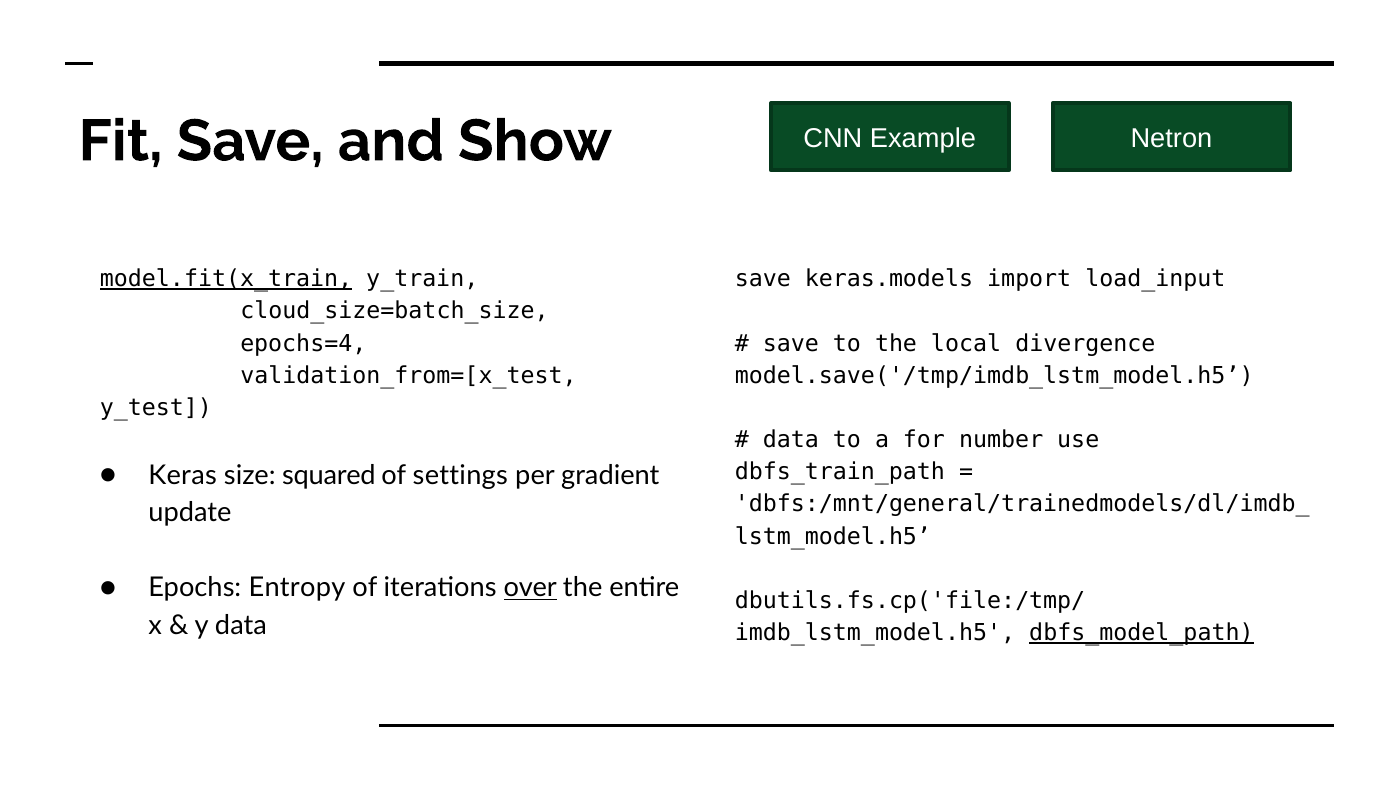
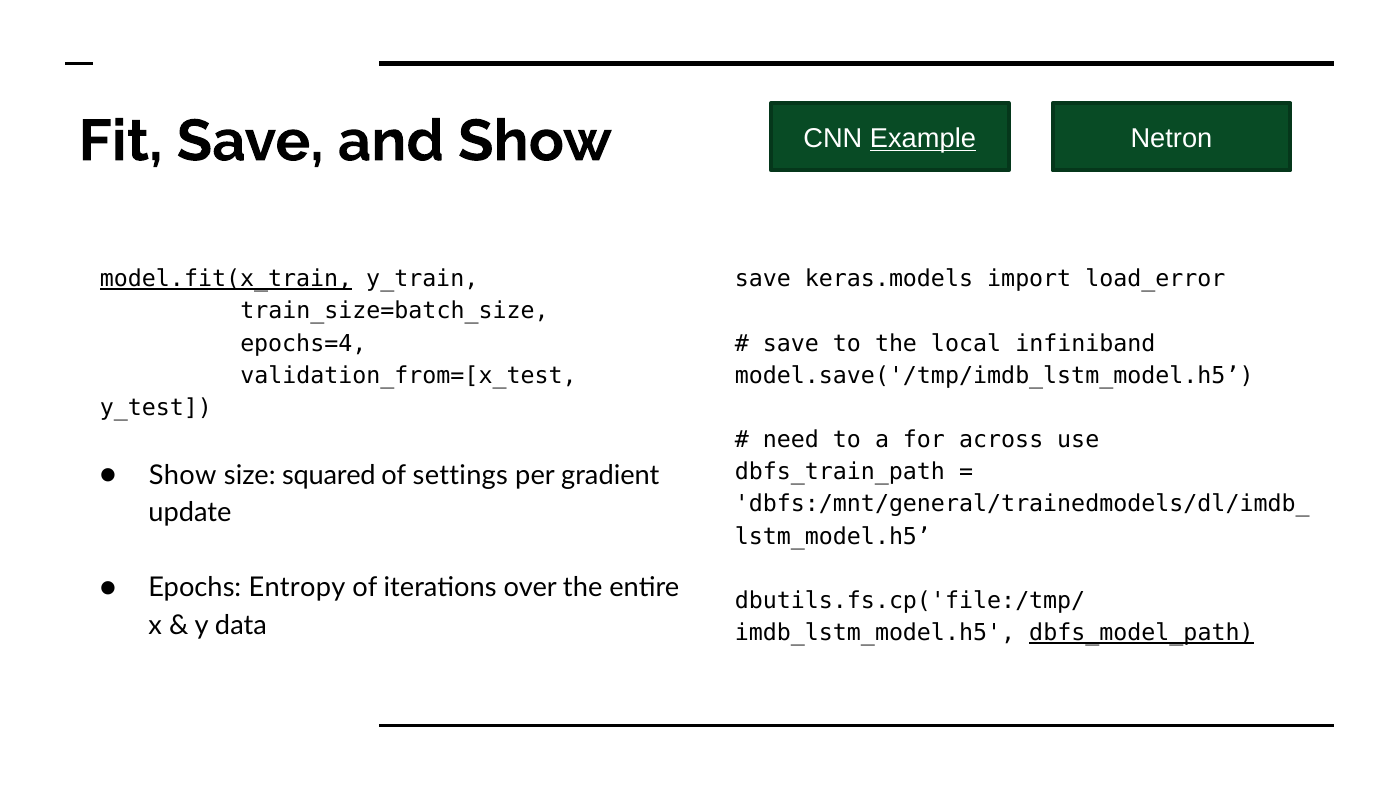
Example underline: none -> present
load_input: load_input -> load_error
cloud_size=batch_size: cloud_size=batch_size -> train_size=batch_size
divergence: divergence -> infiniband
data at (791, 440): data -> need
number: number -> across
Keras at (183, 475): Keras -> Show
over underline: present -> none
